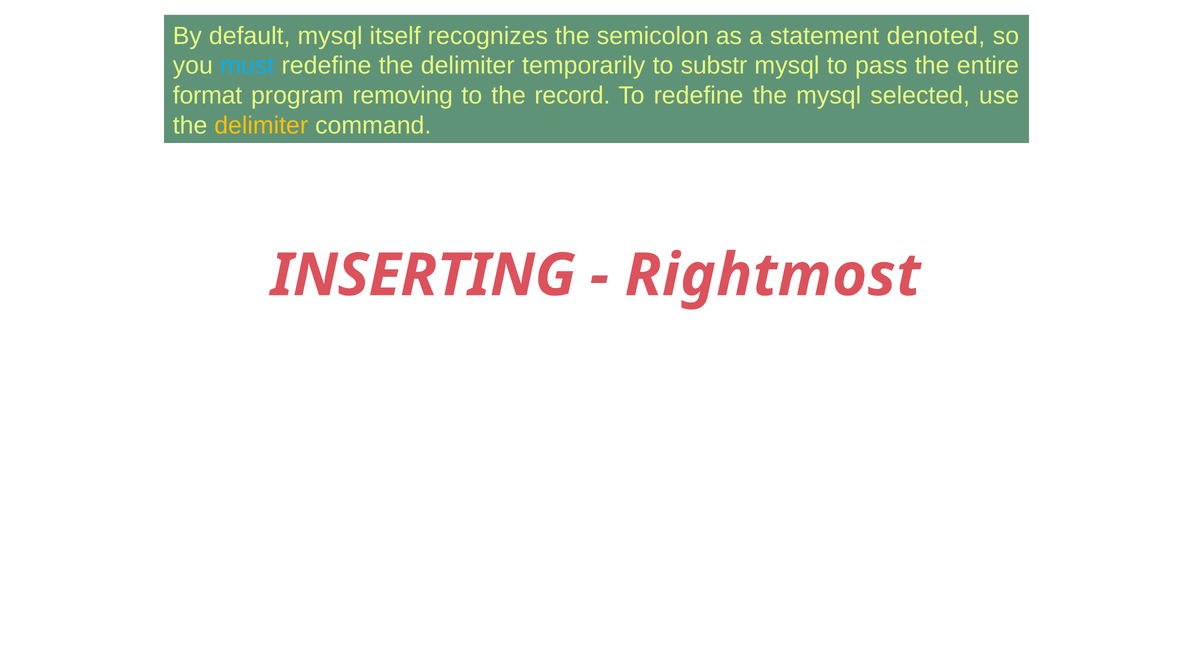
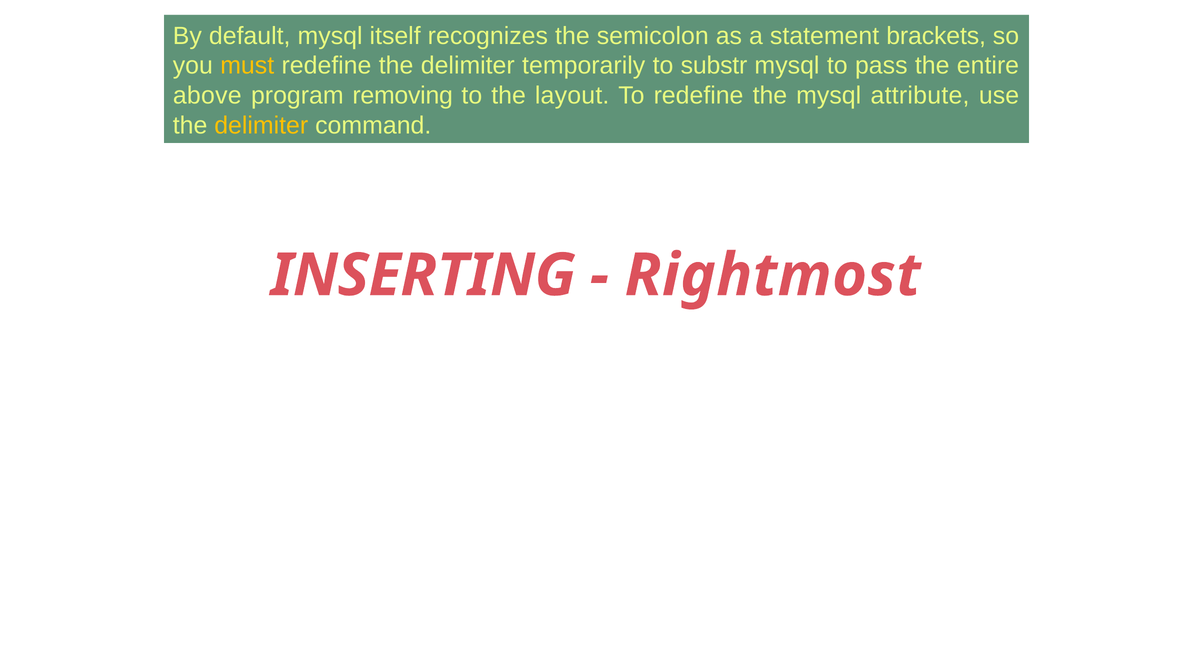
denoted: denoted -> brackets
must colour: light blue -> yellow
format: format -> above
record: record -> layout
selected: selected -> attribute
